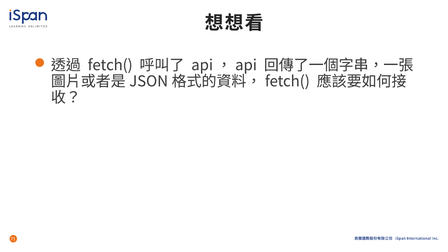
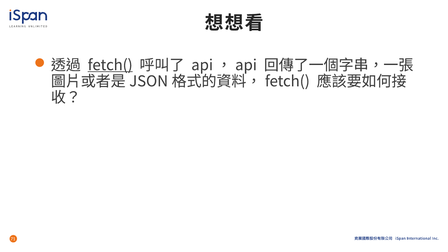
fetch( underline: none -> present
